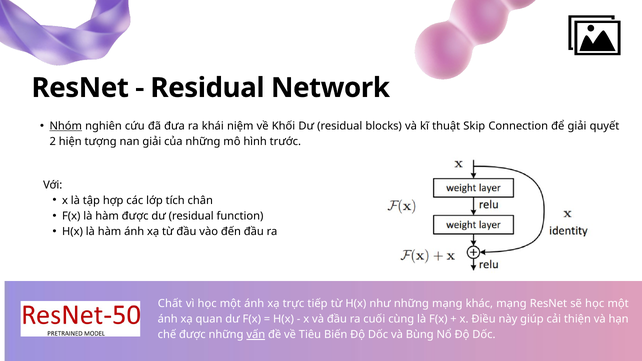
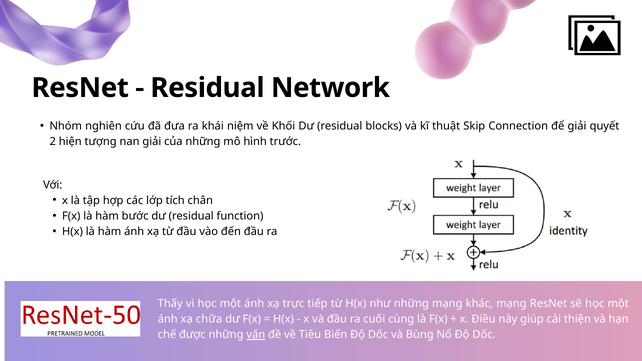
Nhóm underline: present -> none
hàm được: được -> bước
Chất: Chất -> Thấy
quan: quan -> chữa
